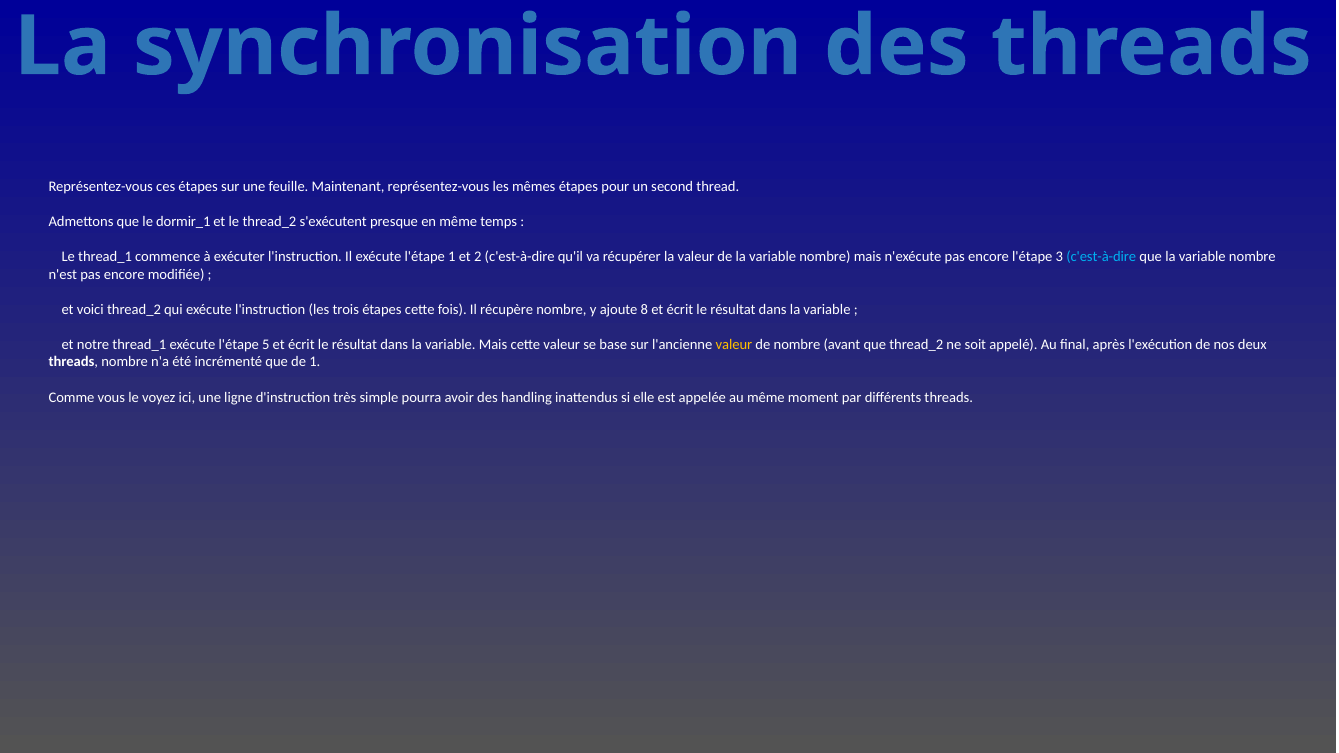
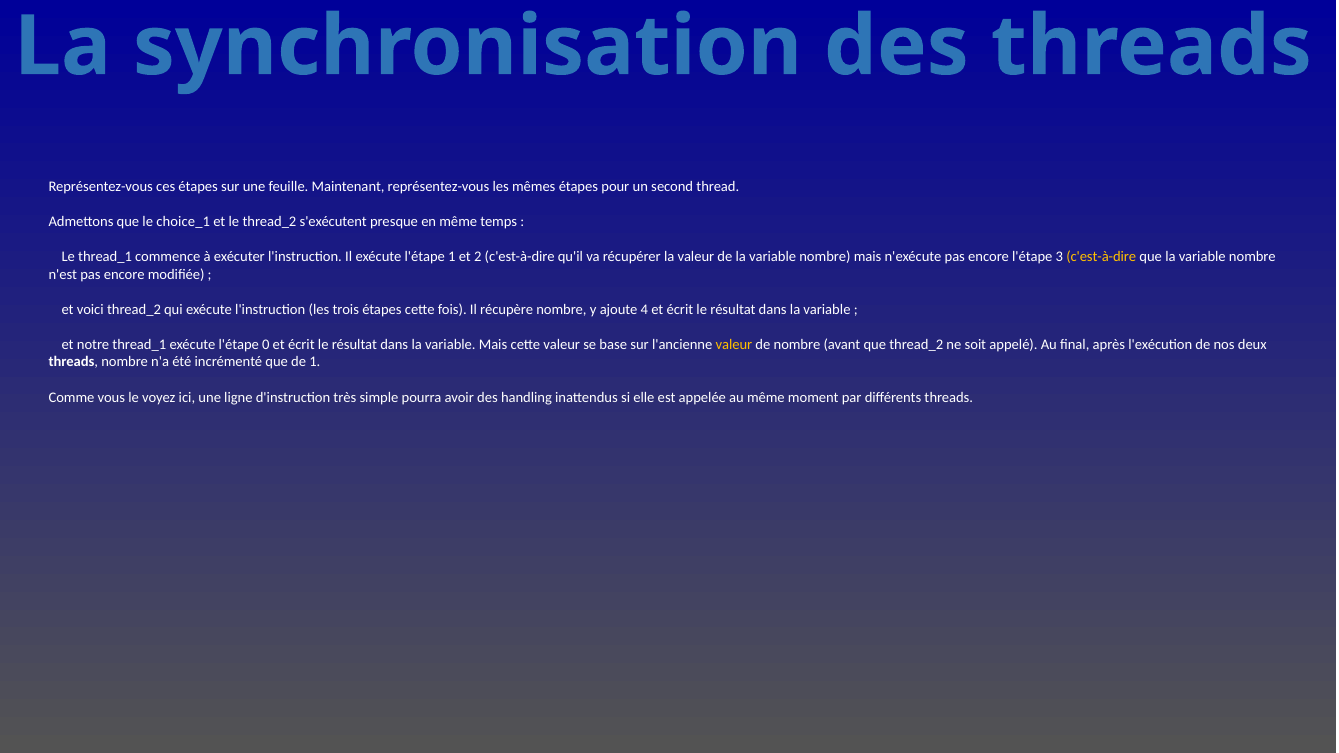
dormir_1: dormir_1 -> choice_1
c'est-à-dire at (1101, 257) colour: light blue -> yellow
8: 8 -> 4
5: 5 -> 0
